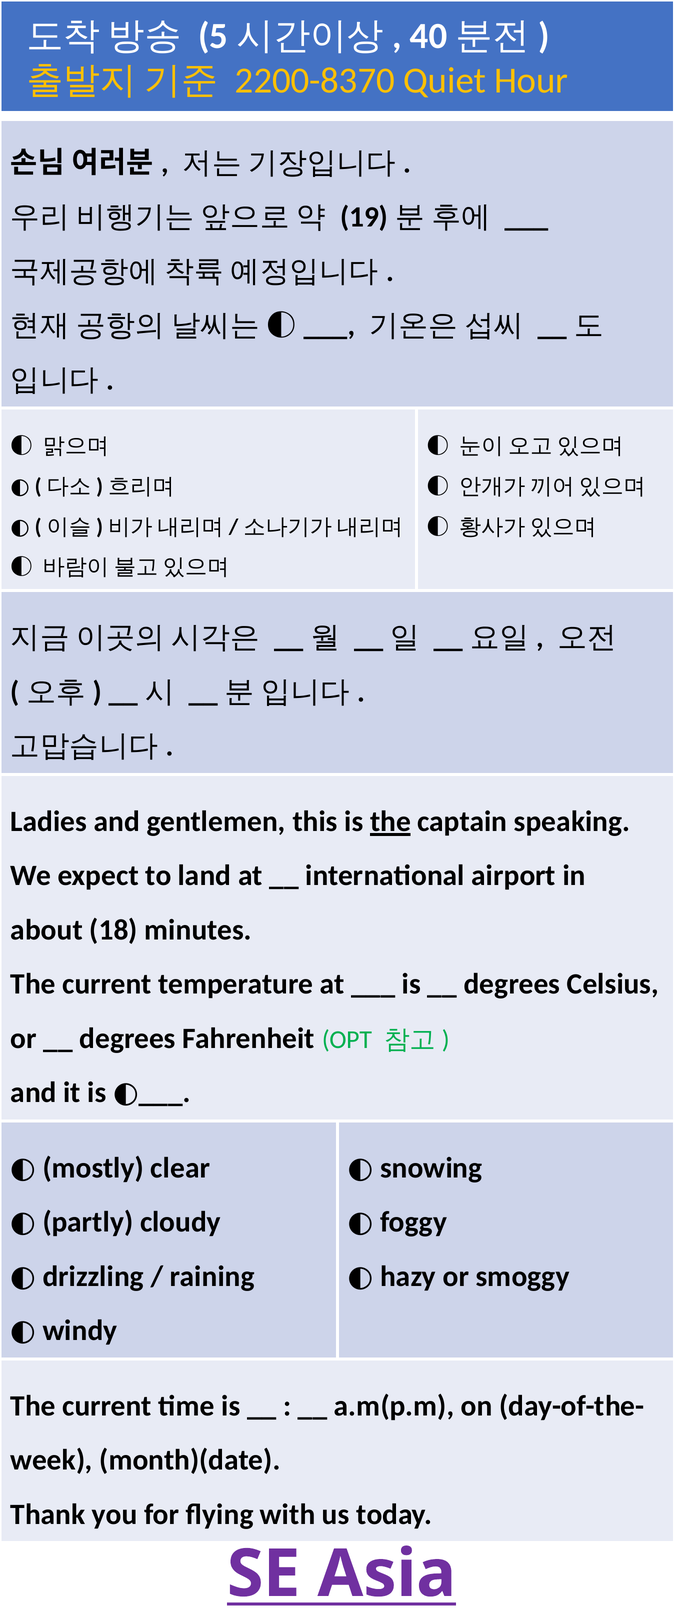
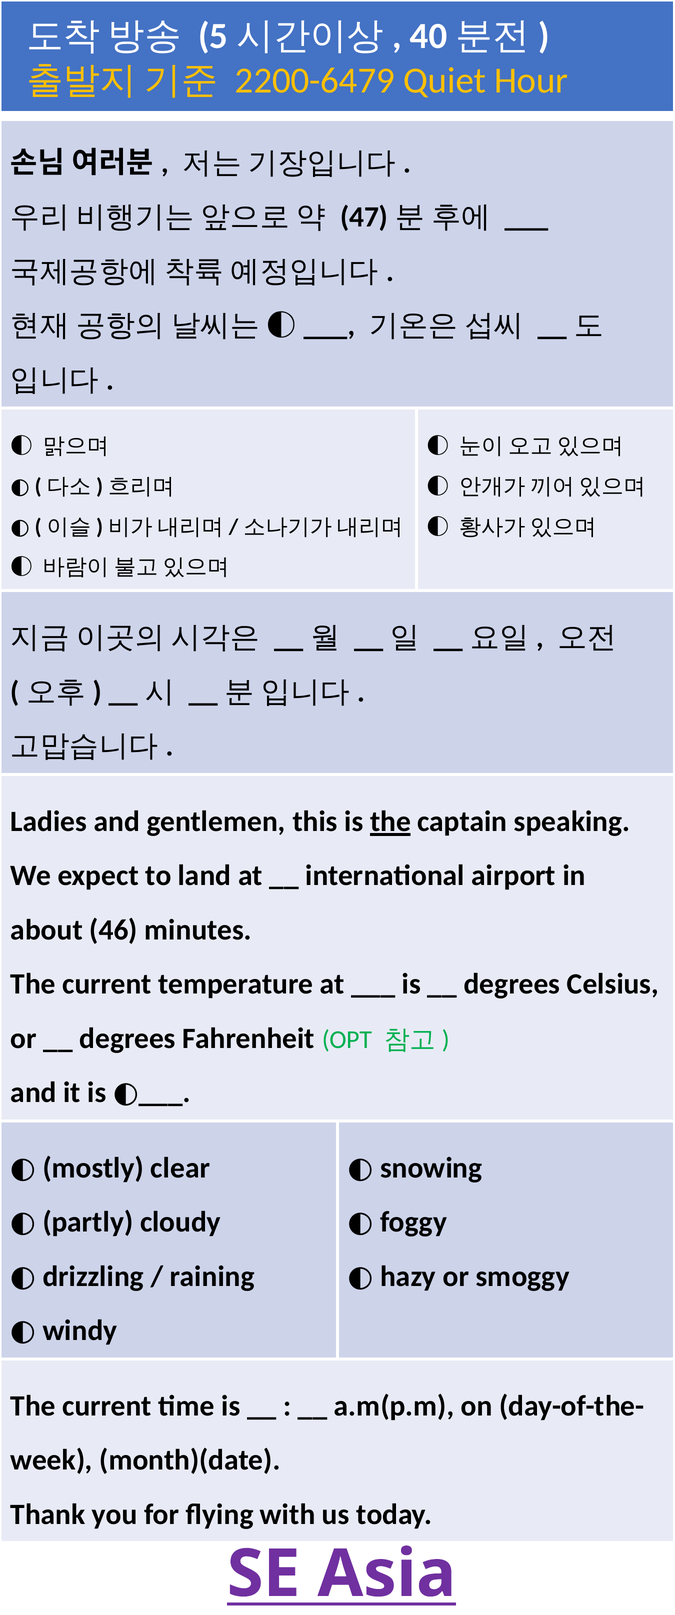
2200-8370: 2200-8370 -> 2200-6479
19: 19 -> 47
18: 18 -> 46
